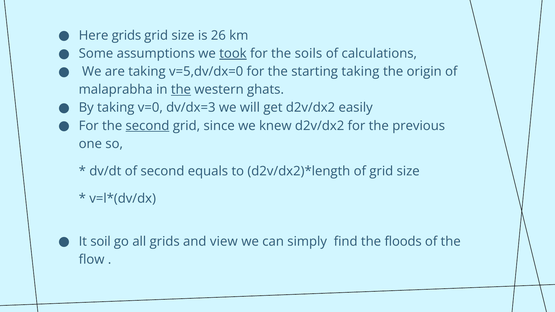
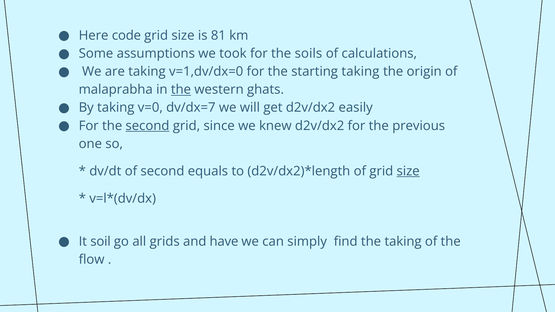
Here grids: grids -> code
26: 26 -> 81
took underline: present -> none
v=5,dv/dx=0: v=5,dv/dx=0 -> v=1,dv/dx=0
dv/dx=3: dv/dx=3 -> dv/dx=7
size at (408, 171) underline: none -> present
view: view -> have
the floods: floods -> taking
